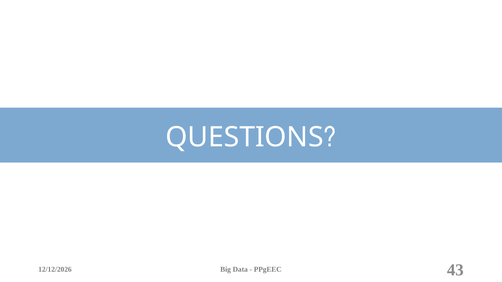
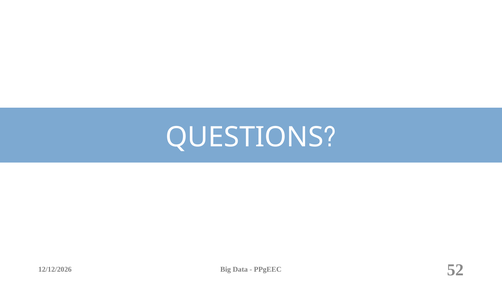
43: 43 -> 52
